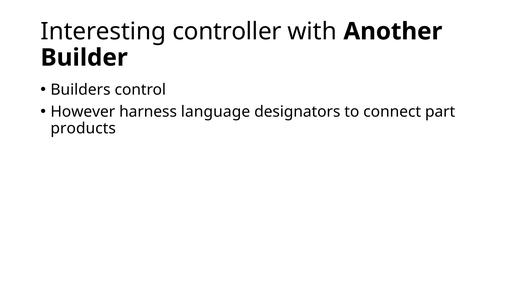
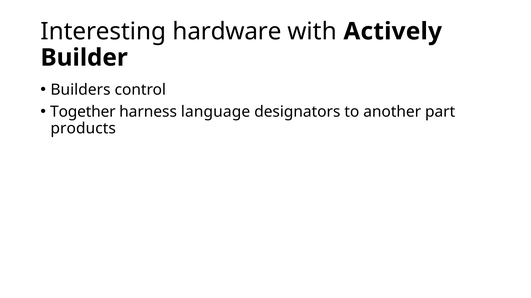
controller: controller -> hardware
Another: Another -> Actively
However: However -> Together
connect: connect -> another
